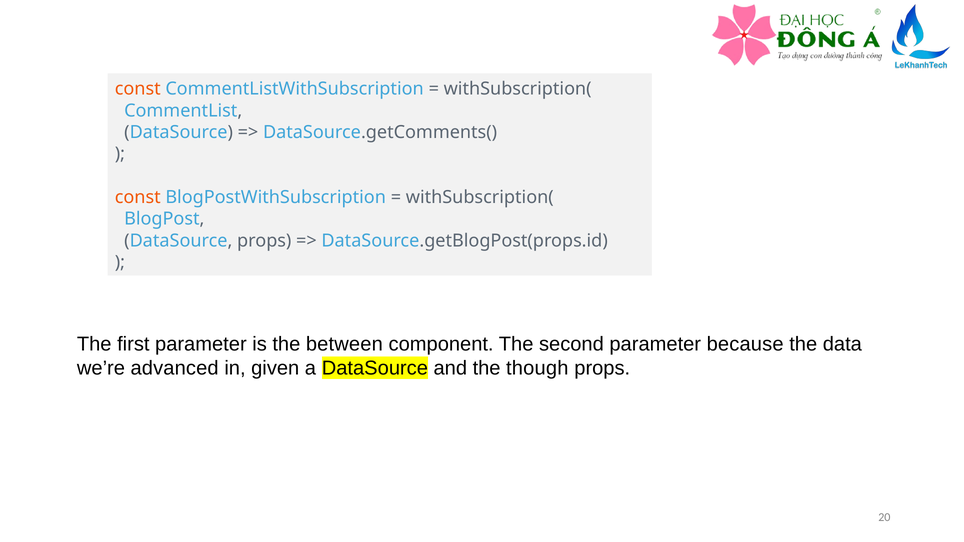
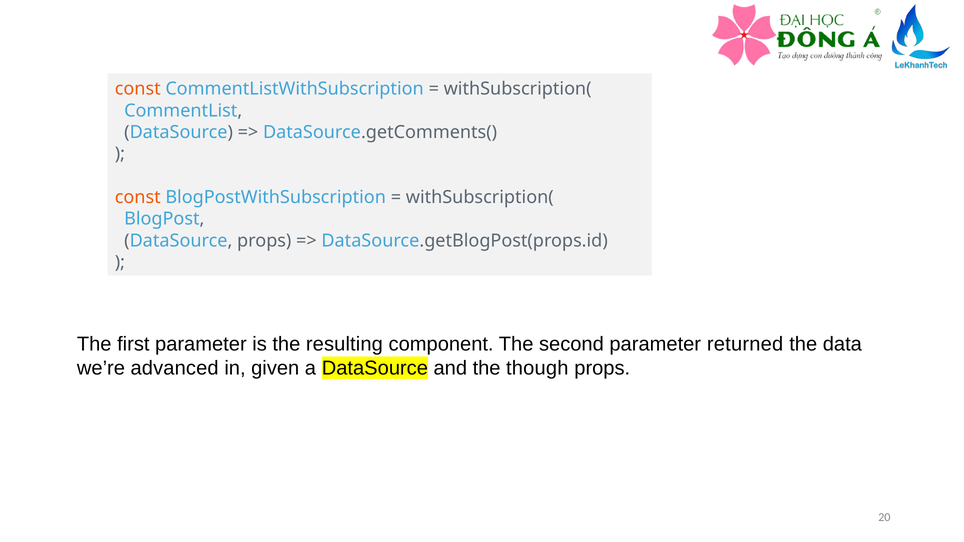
between: between -> resulting
because: because -> returned
